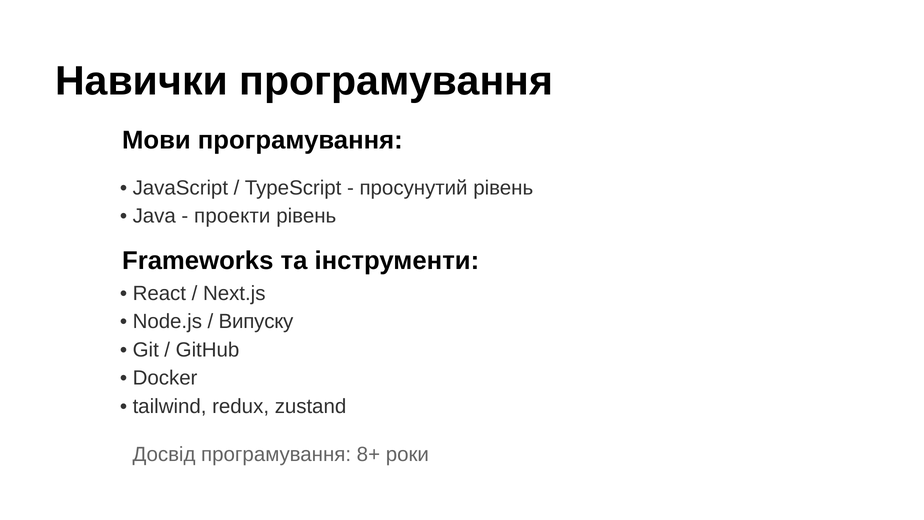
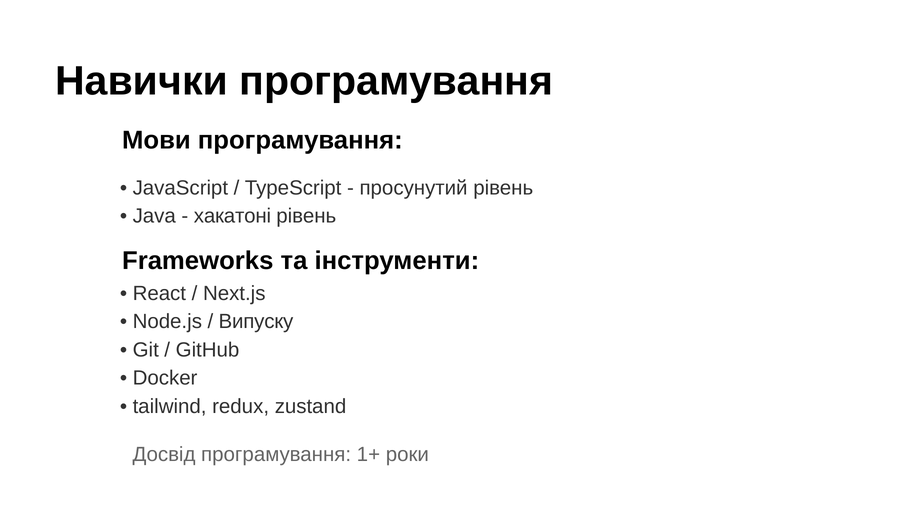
проекти: проекти -> хакатоні
8+: 8+ -> 1+
